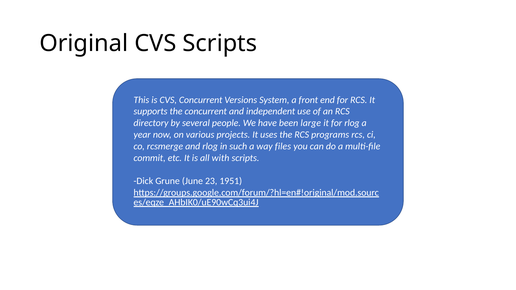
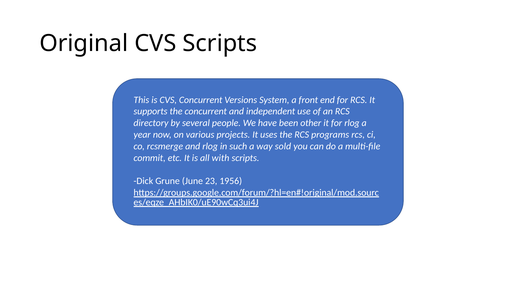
large: large -> other
files: files -> sold
1951: 1951 -> 1956
